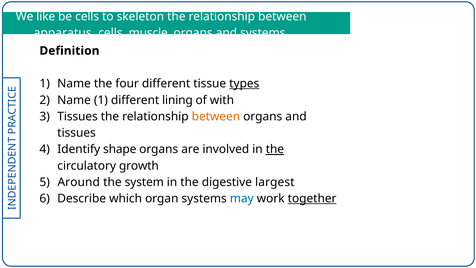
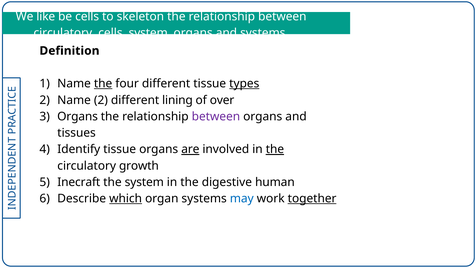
apparatus at (64, 33): apparatus -> circulatory
cells muscle: muscle -> system
the at (103, 84) underline: none -> present
Name 1: 1 -> 2
with: with -> over
Tissues at (78, 116): Tissues -> Organs
between at (216, 116) colour: orange -> purple
Identify shape: shape -> tissue
are underline: none -> present
Around: Around -> Inecraft
largest: largest -> human
which underline: none -> present
